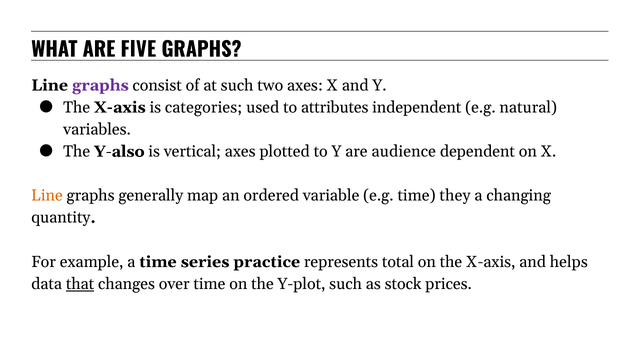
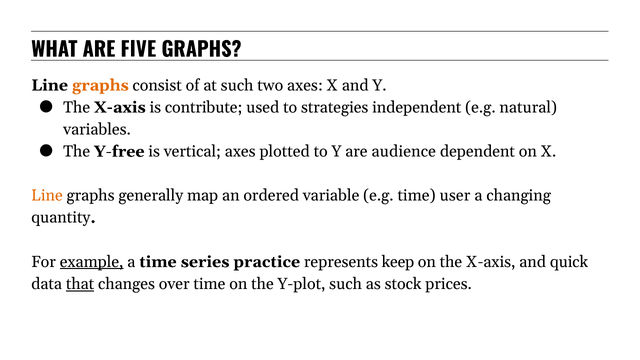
graphs at (100, 85) colour: purple -> orange
categories: categories -> contribute
attributes: attributes -> strategies
Y-also: Y-also -> Y-free
they: they -> user
example underline: none -> present
total: total -> keep
helps: helps -> quick
